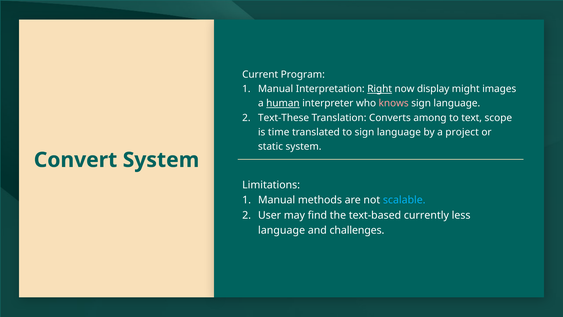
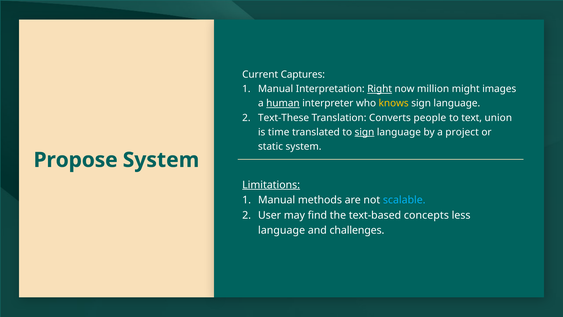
Program: Program -> Captures
display: display -> million
knows colour: pink -> yellow
among: among -> people
scope: scope -> union
sign at (364, 132) underline: none -> present
Convert: Convert -> Propose
Limitations underline: none -> present
currently: currently -> concepts
